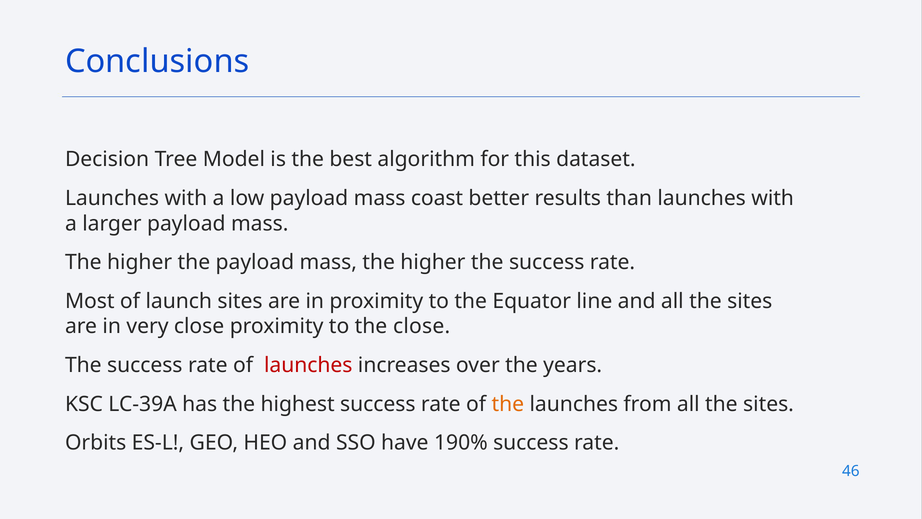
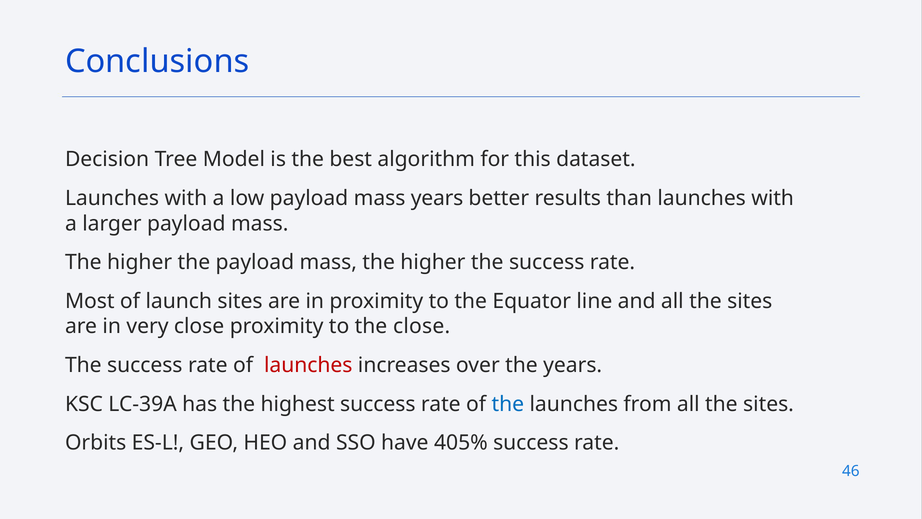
mass coast: coast -> years
the at (508, 404) colour: orange -> blue
190%: 190% -> 405%
